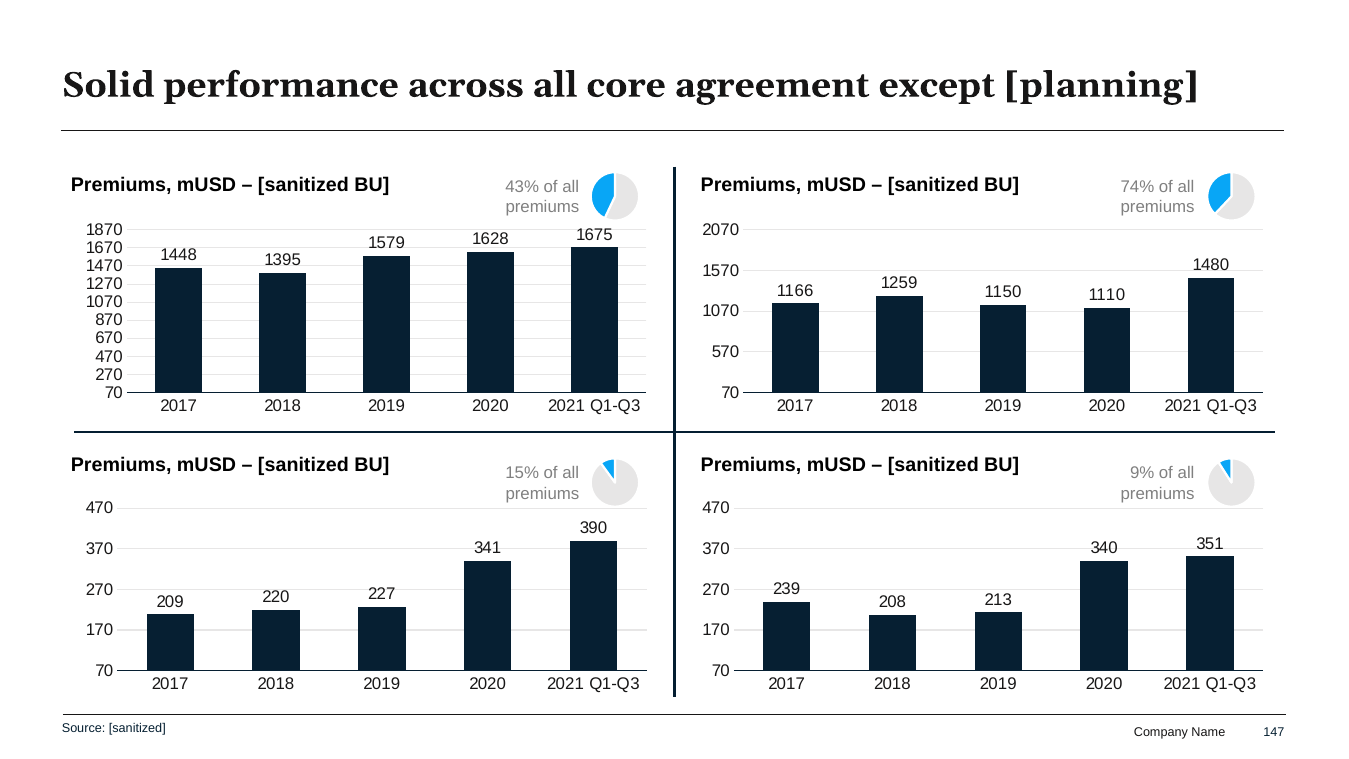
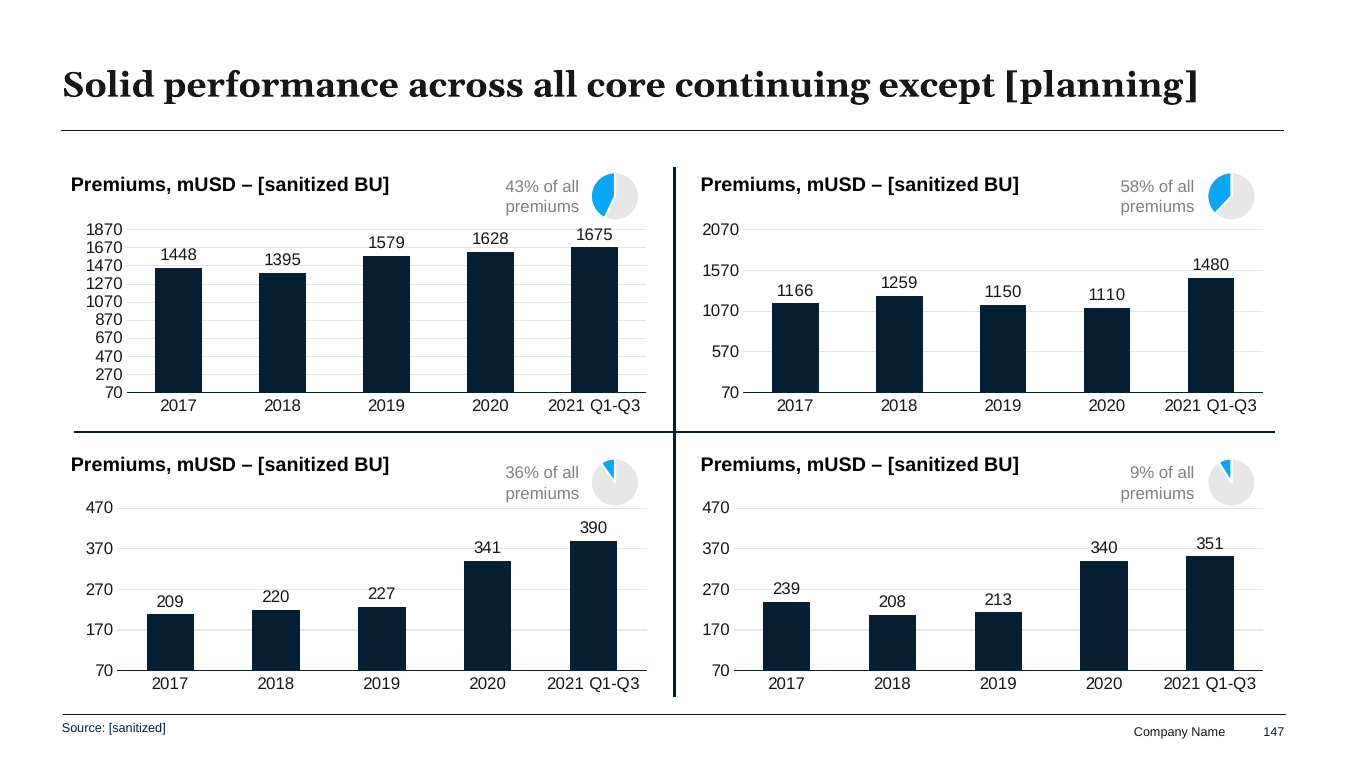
agreement: agreement -> continuing
74%: 74% -> 58%
15%: 15% -> 36%
